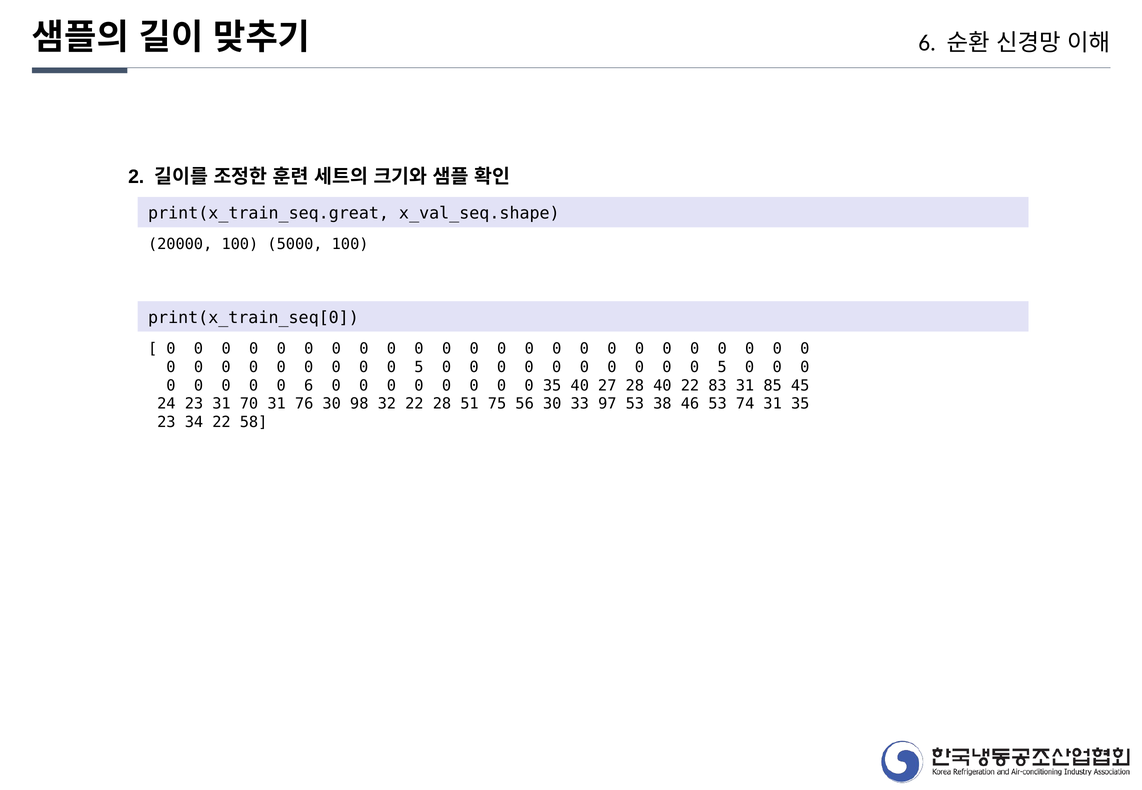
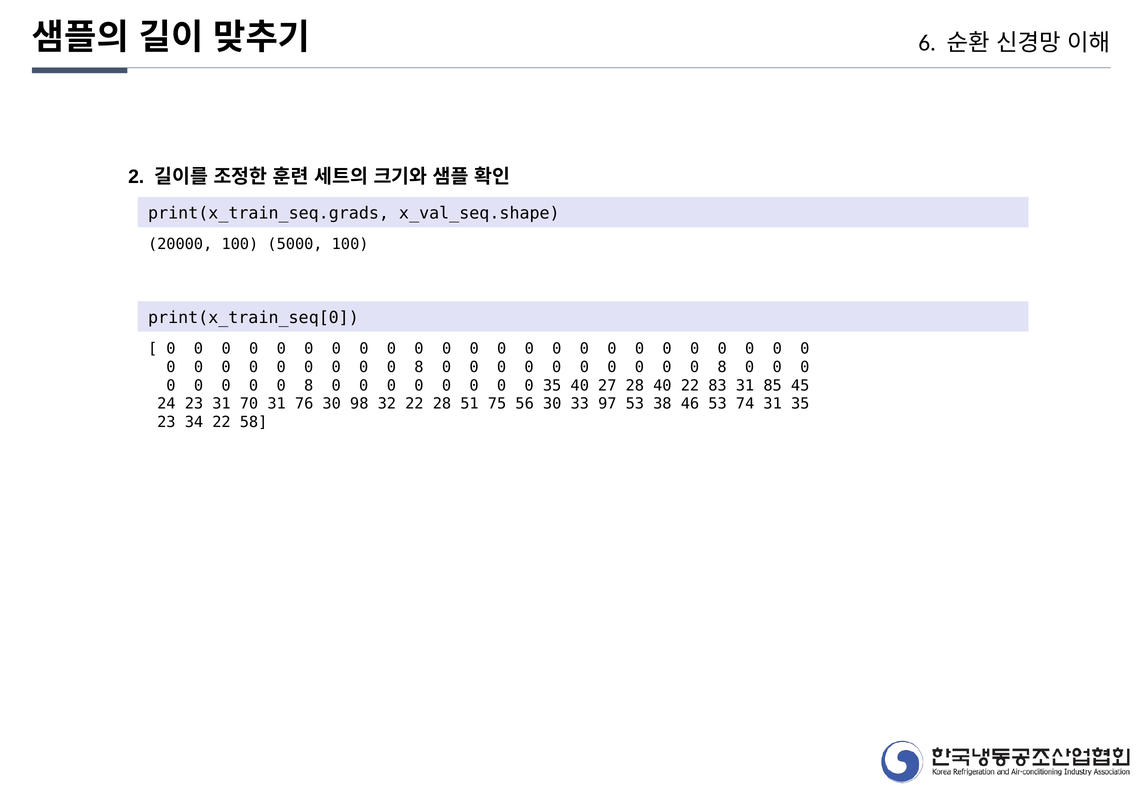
print(x_train_seq.great: print(x_train_seq.great -> print(x_train_seq.grads
5 at (419, 367): 5 -> 8
5 at (722, 367): 5 -> 8
6 at (309, 386): 6 -> 8
